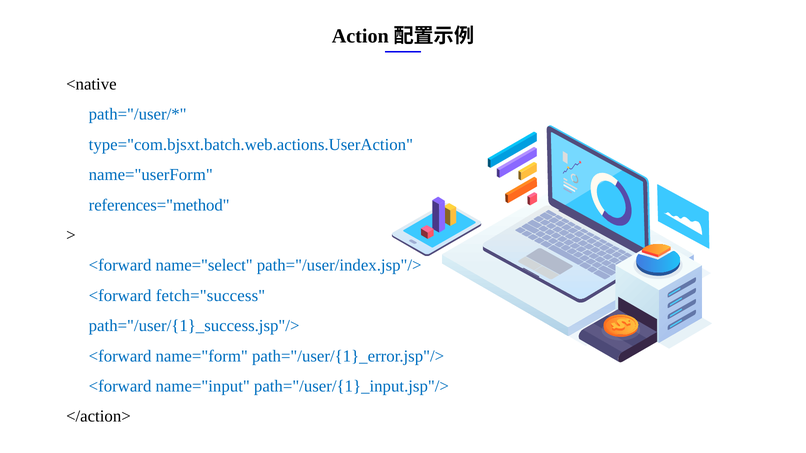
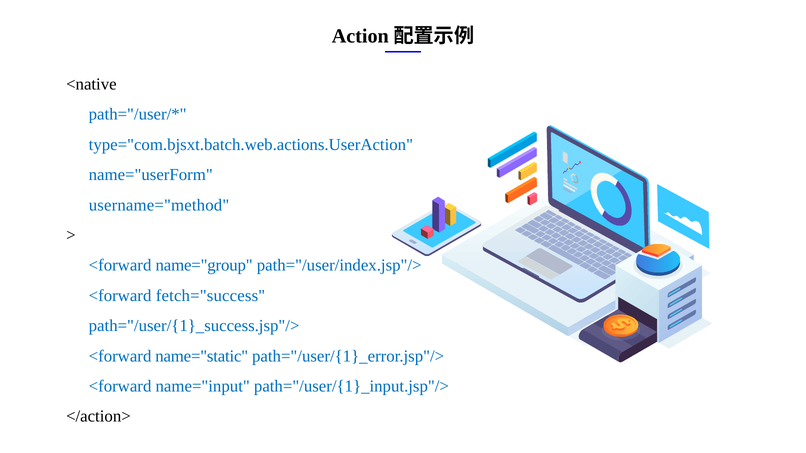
references="method: references="method -> username="method
name="select: name="select -> name="group
name="form: name="form -> name="static
